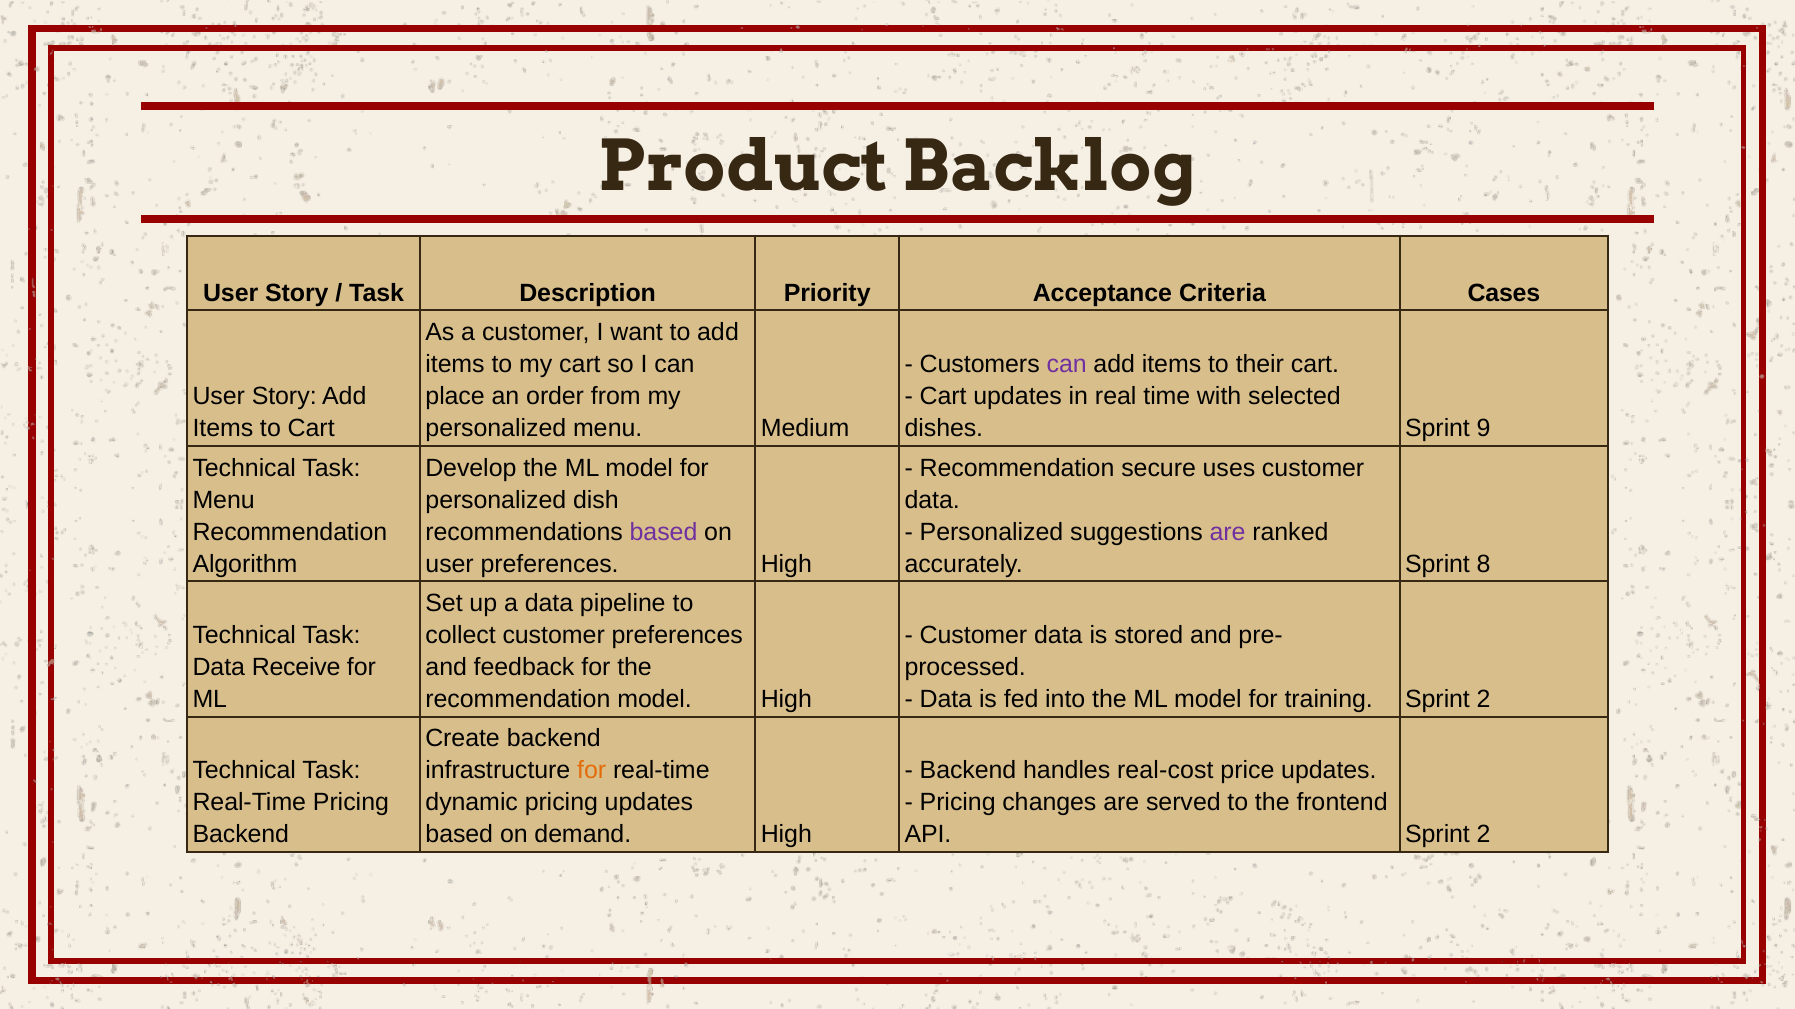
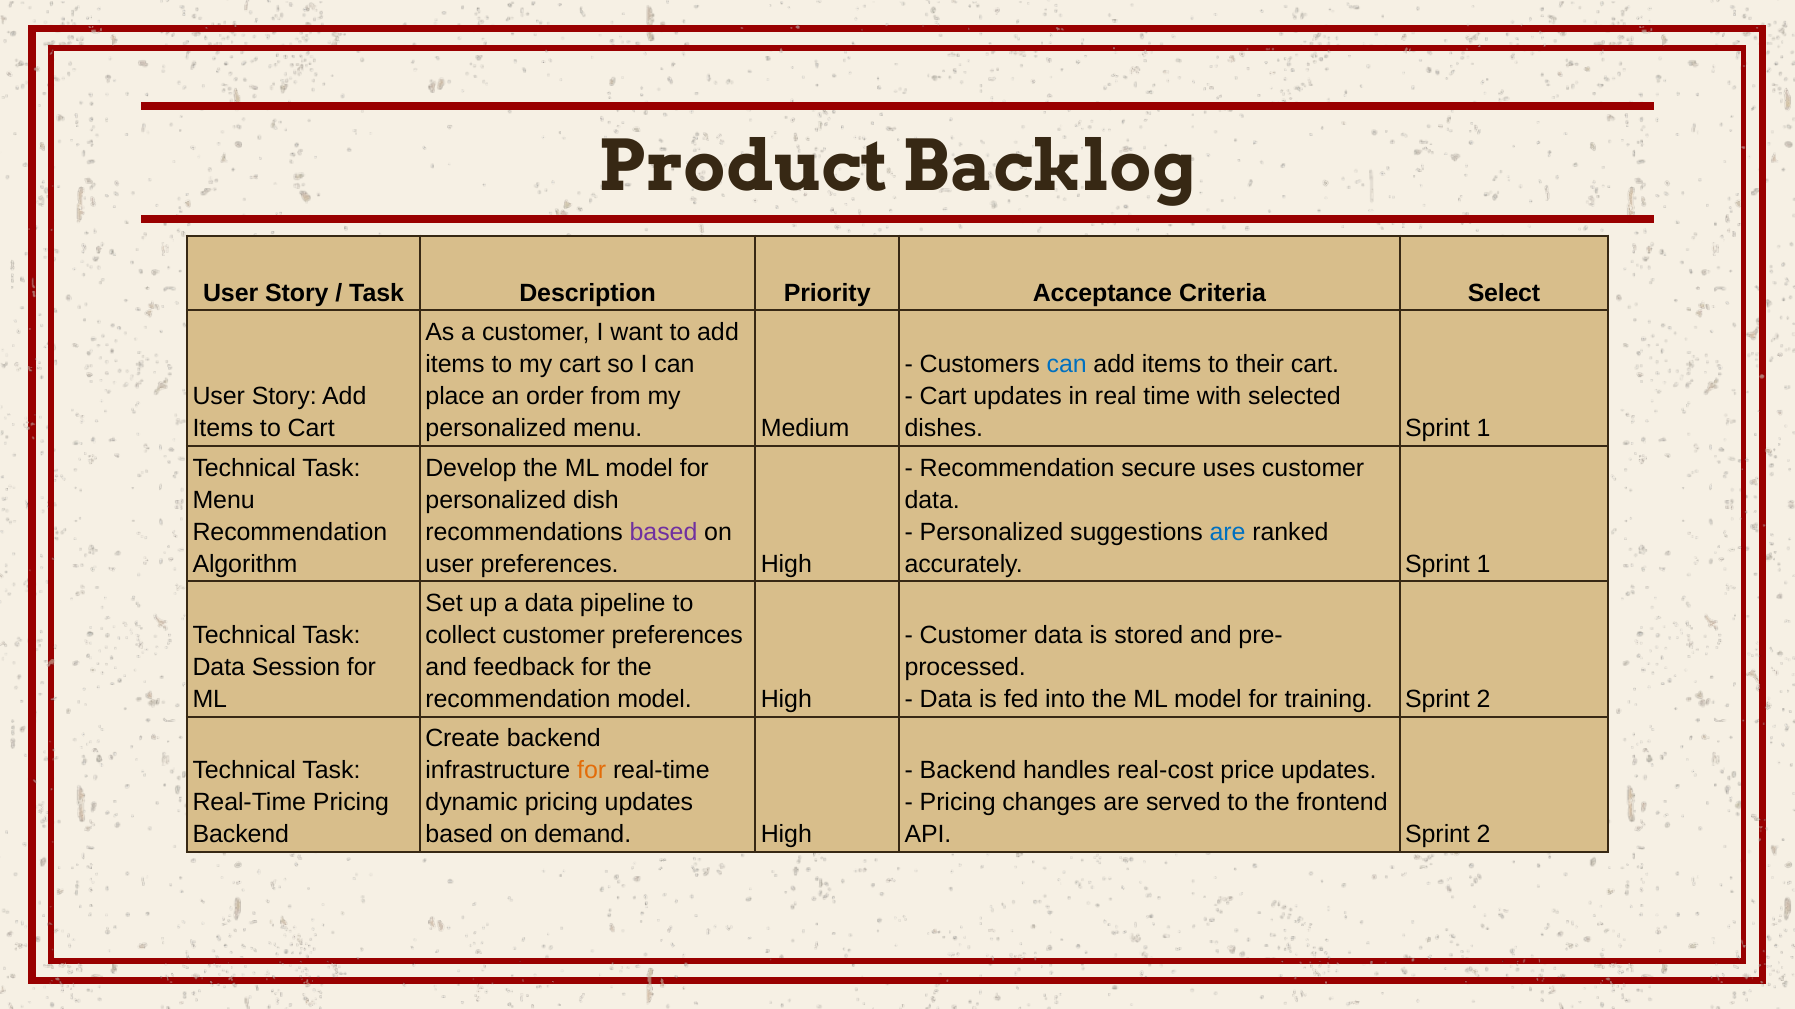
Cases: Cases -> Select
can at (1067, 365) colour: purple -> blue
dishes Sprint 9: 9 -> 1
are at (1228, 532) colour: purple -> blue
accurately Sprint 8: 8 -> 1
Receive: Receive -> Session
